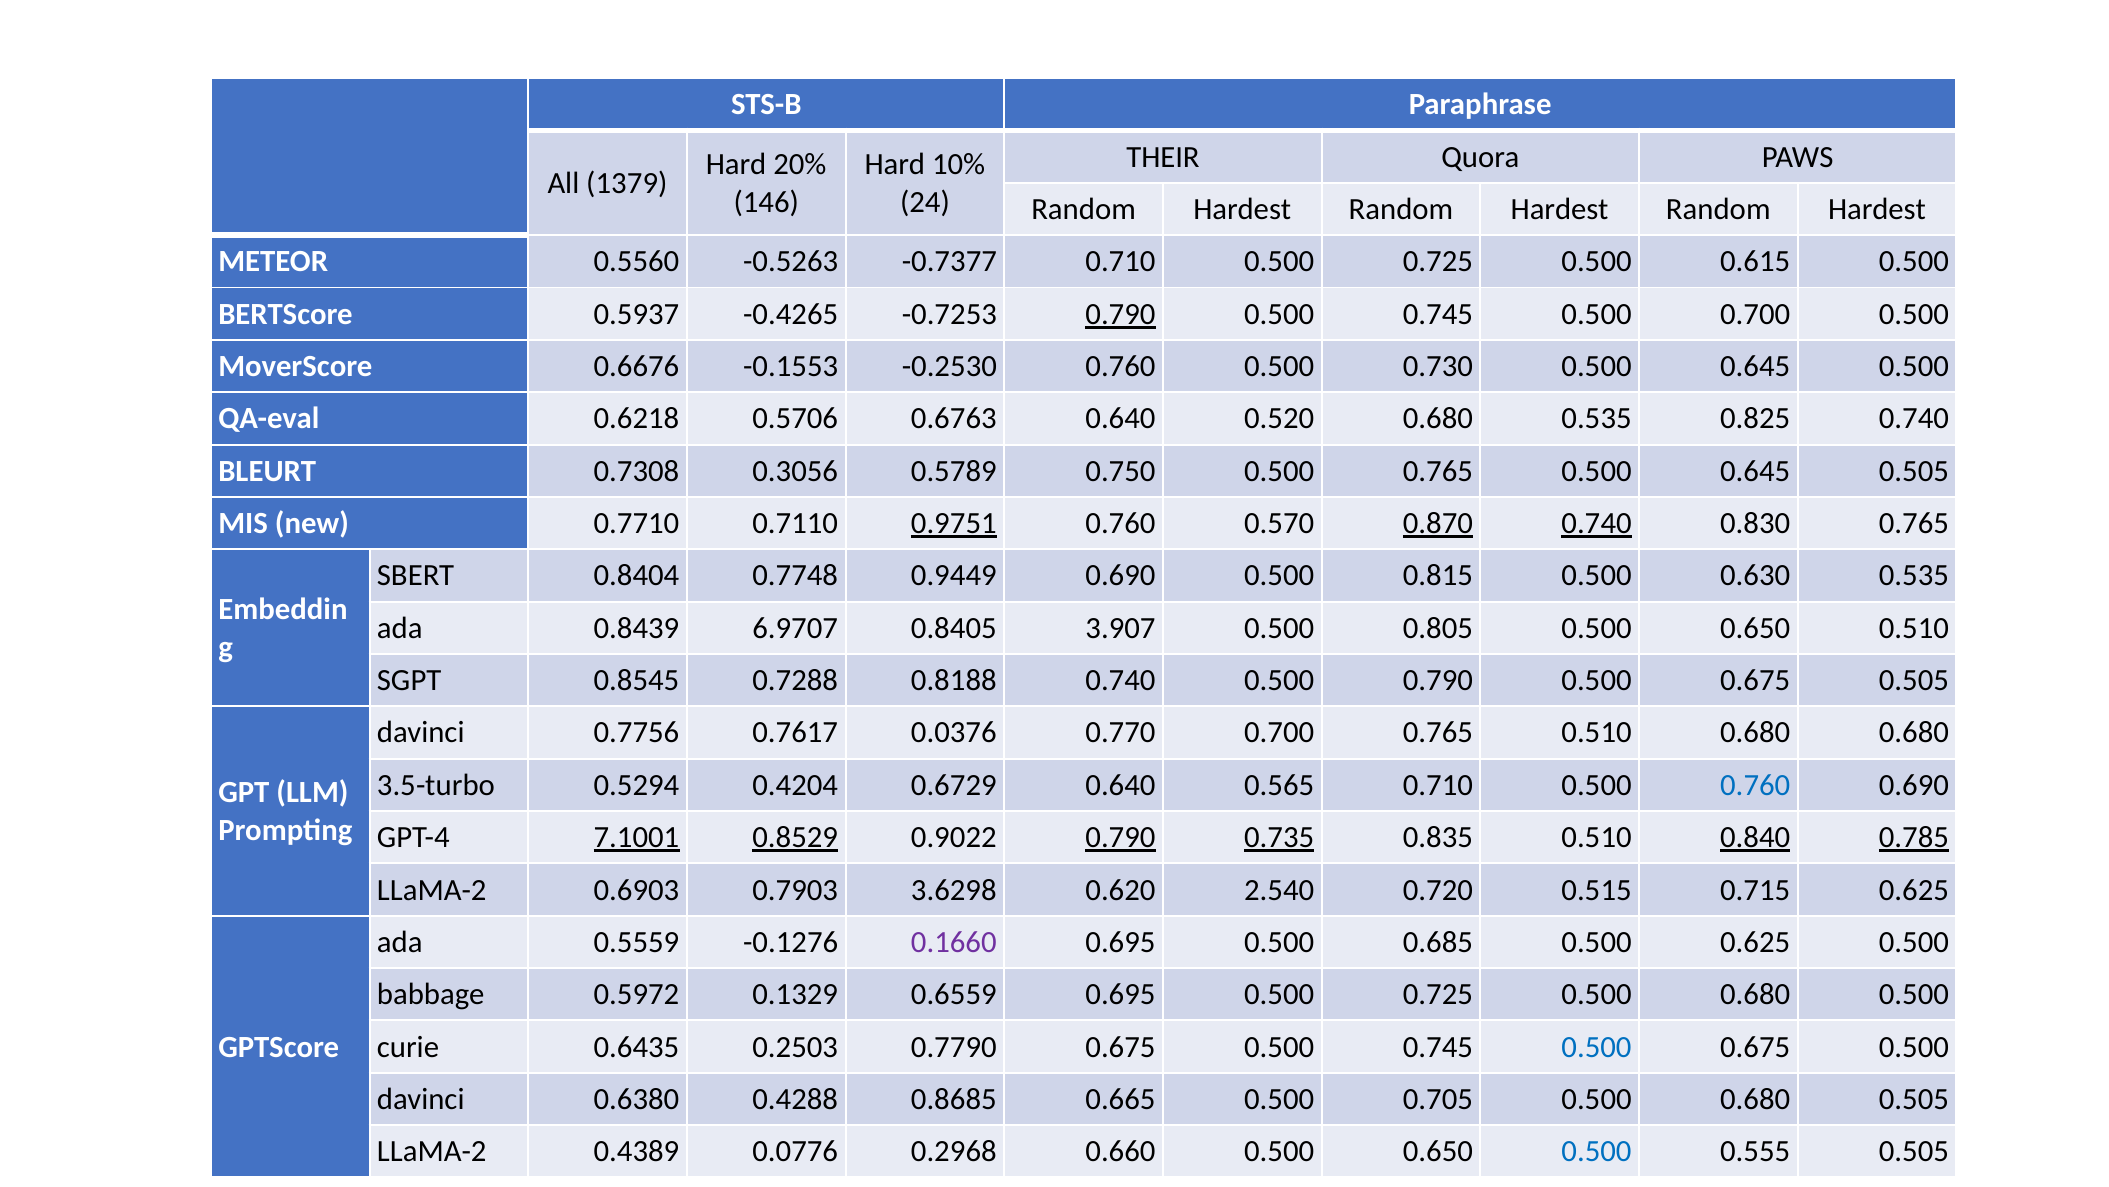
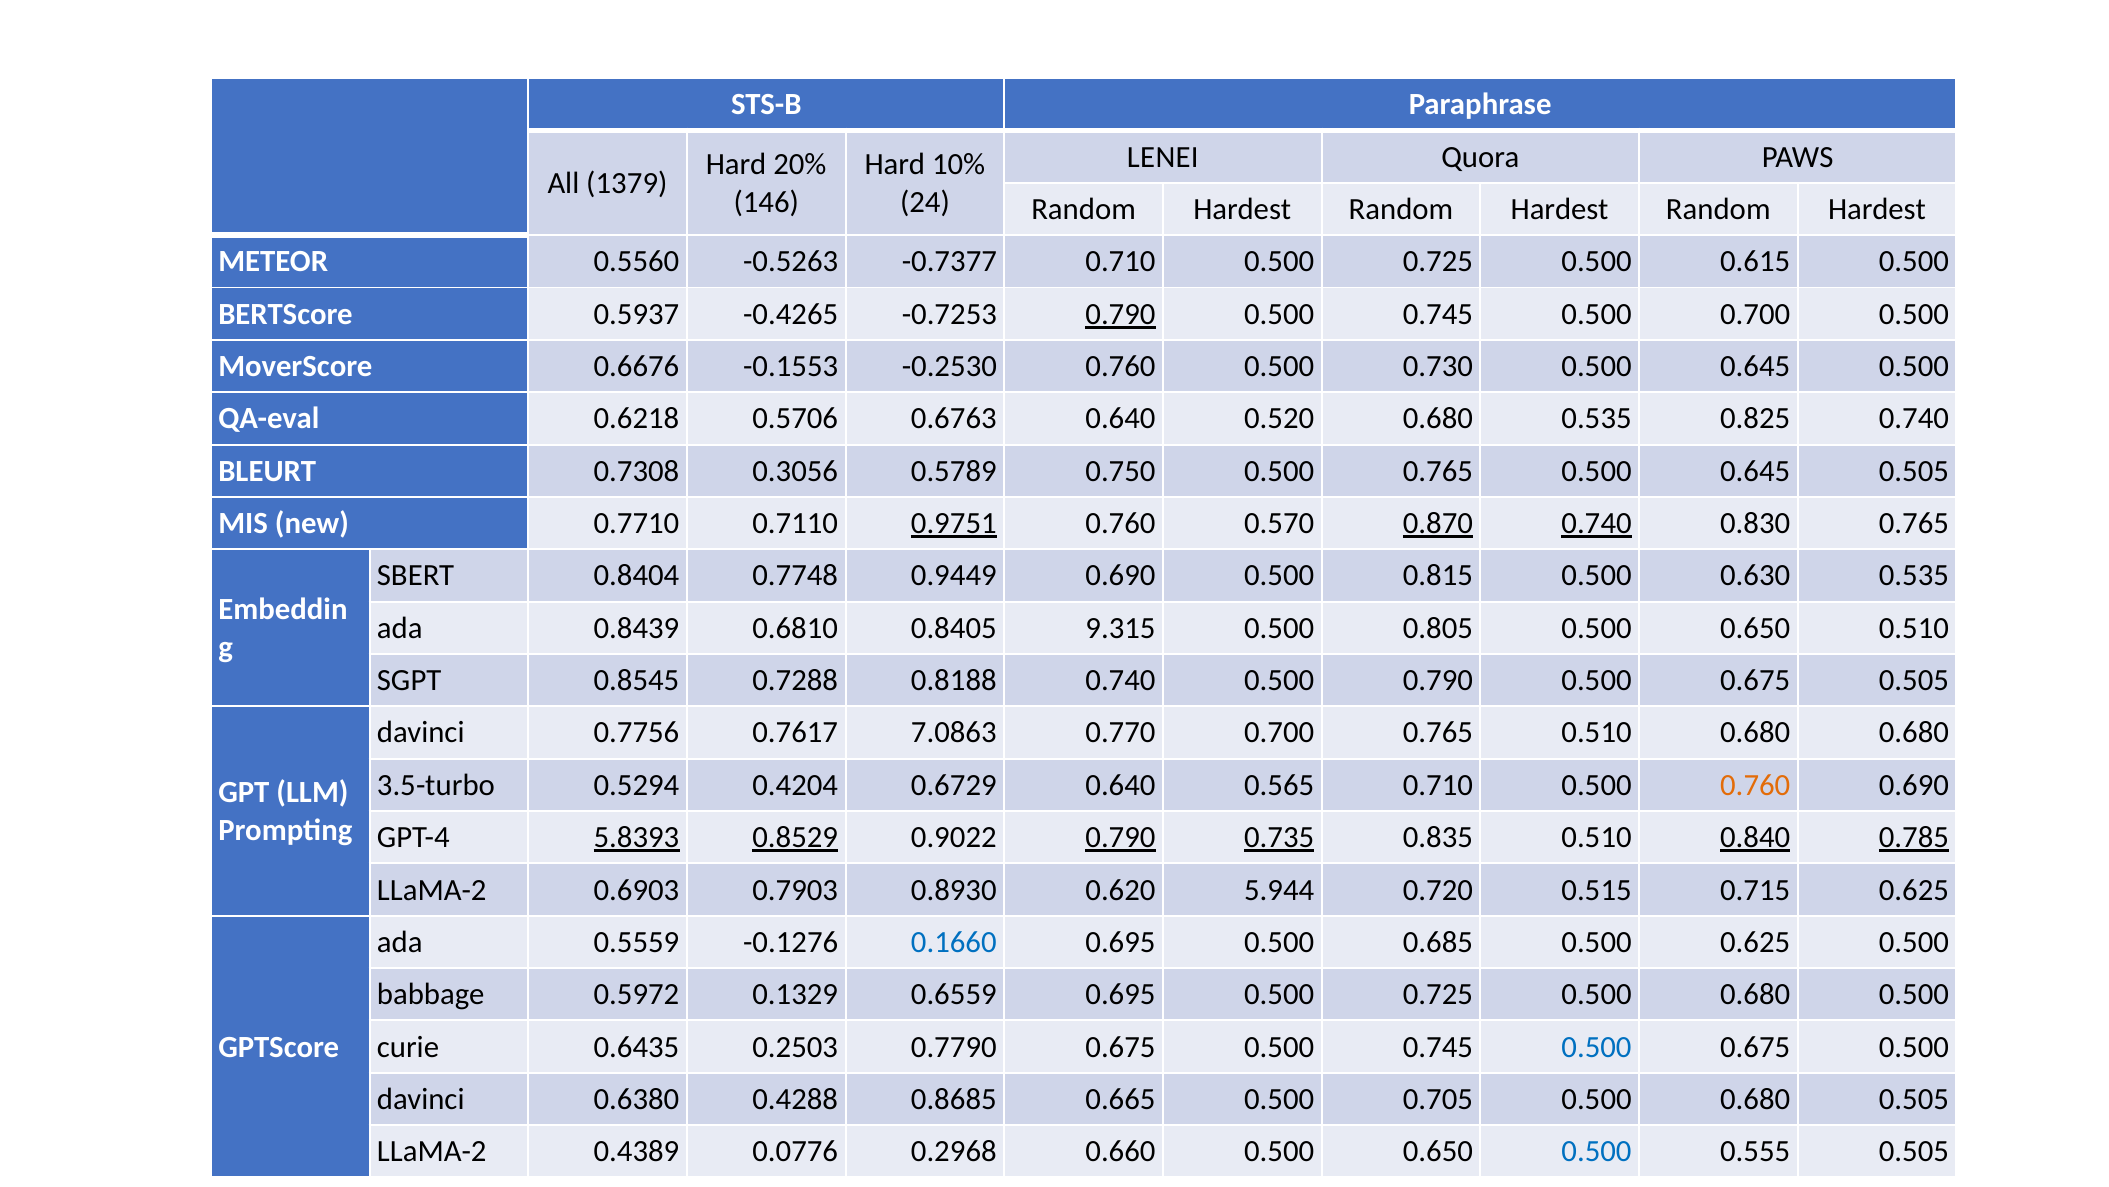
THEIR: THEIR -> LENEI
6.9707: 6.9707 -> 0.6810
3.907: 3.907 -> 9.315
0.0376: 0.0376 -> 7.0863
0.760 at (1755, 785) colour: blue -> orange
7.1001: 7.1001 -> 5.8393
3.6298: 3.6298 -> 0.8930
2.540: 2.540 -> 5.944
0.1660 colour: purple -> blue
